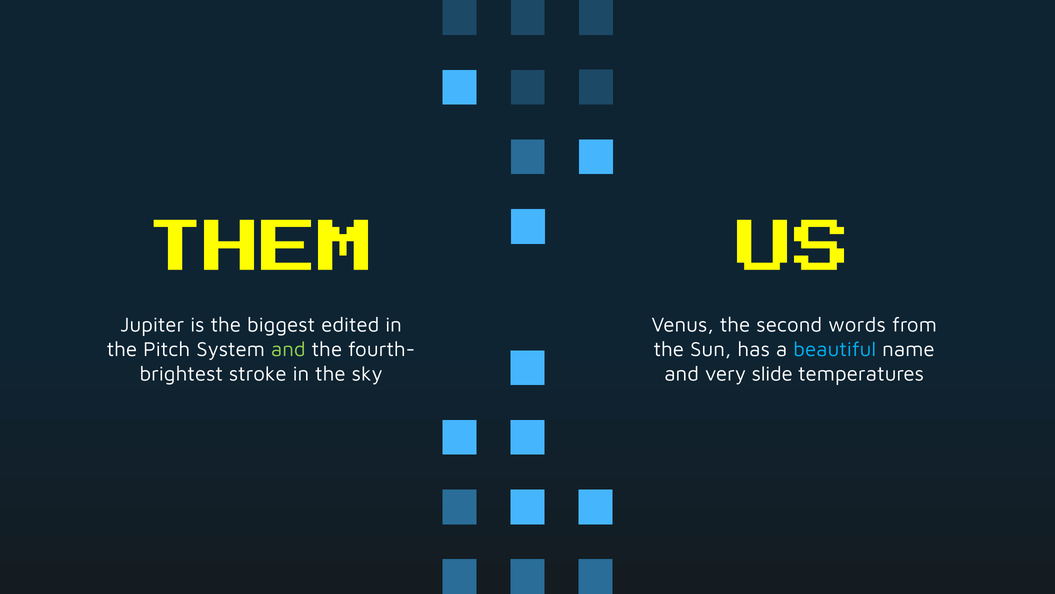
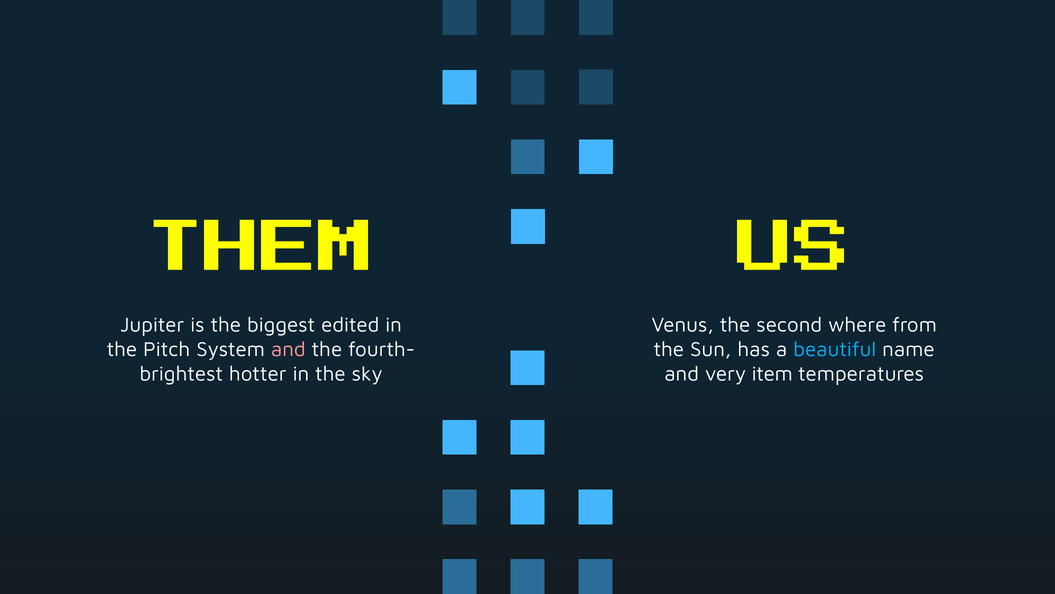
words: words -> where
and at (288, 349) colour: light green -> pink
stroke: stroke -> hotter
slide: slide -> item
